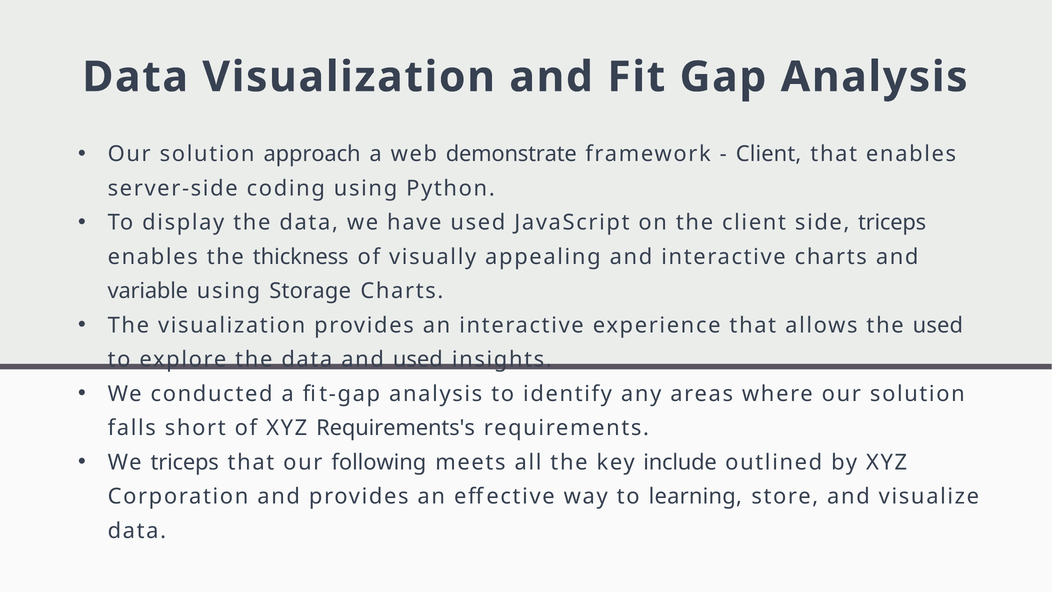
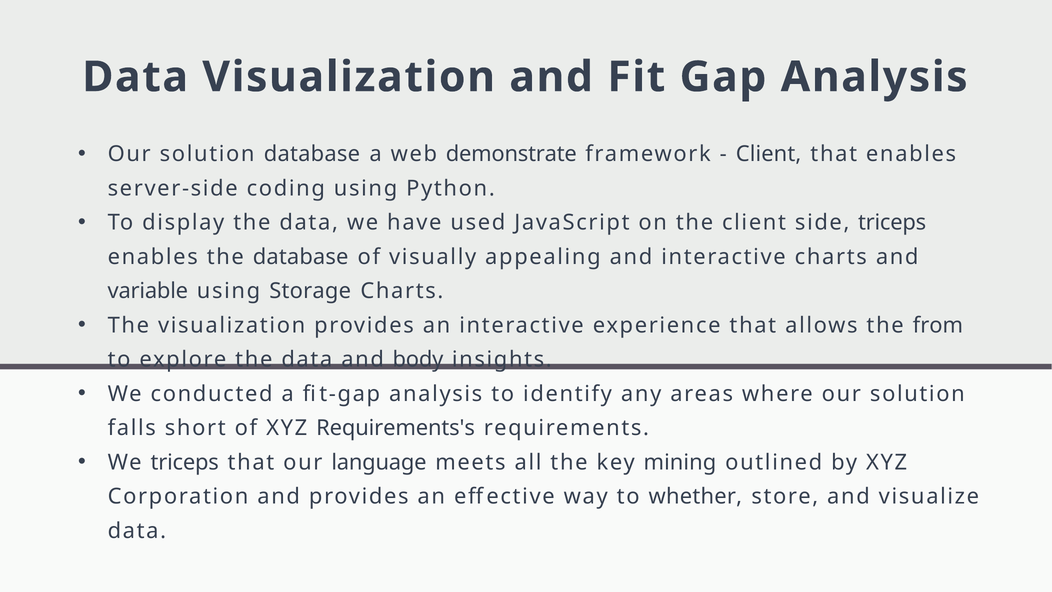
solution approach: approach -> database
the thickness: thickness -> database
the used: used -> from
and used: used -> body
following: following -> language
include: include -> mining
learning: learning -> whether
